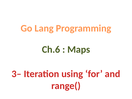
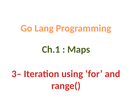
Ch.6: Ch.6 -> Ch.1
